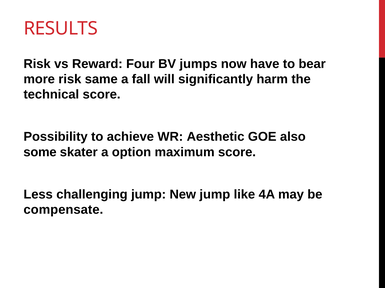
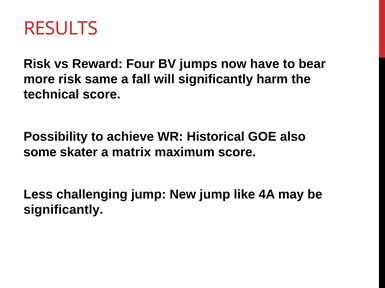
Aesthetic: Aesthetic -> Historical
option: option -> matrix
compensate at (63, 210): compensate -> significantly
